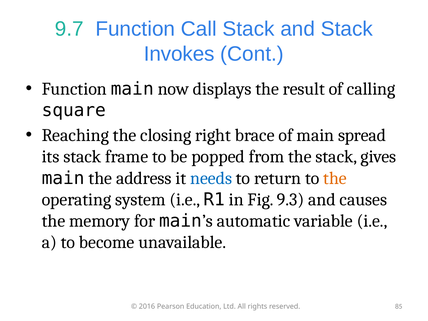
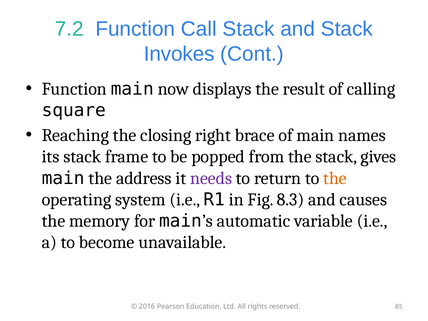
9.7: 9.7 -> 7.2
spread: spread -> names
needs colour: blue -> purple
9.3: 9.3 -> 8.3
